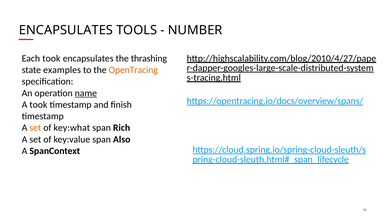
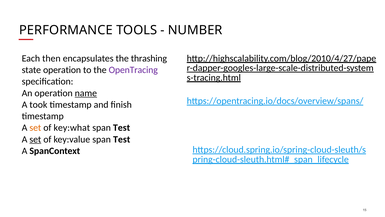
ENCAPSULATES at (66, 30): ENCAPSULATES -> PERFORMANCE
Each took: took -> then
state examples: examples -> operation
OpenTracing colour: orange -> purple
Rich at (122, 128): Rich -> Test
set at (35, 139) underline: none -> present
key:value span Also: Also -> Test
